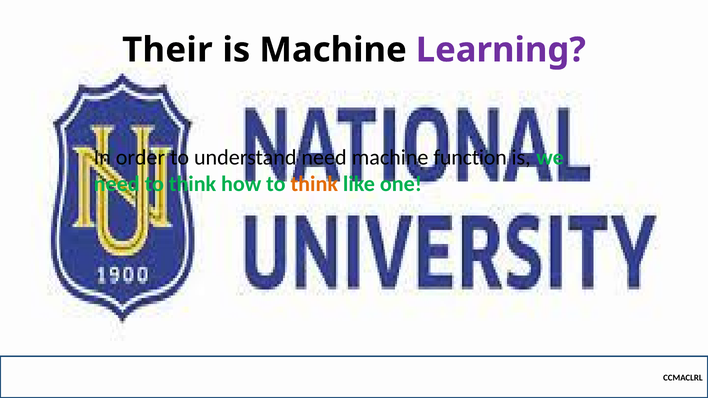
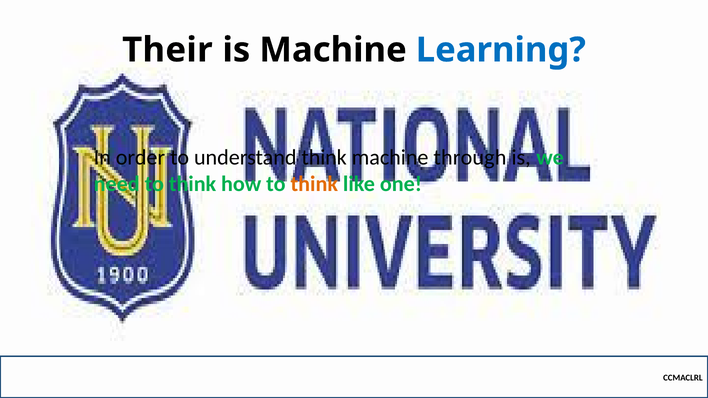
Learning colour: purple -> blue
understand need: need -> think
function: function -> through
